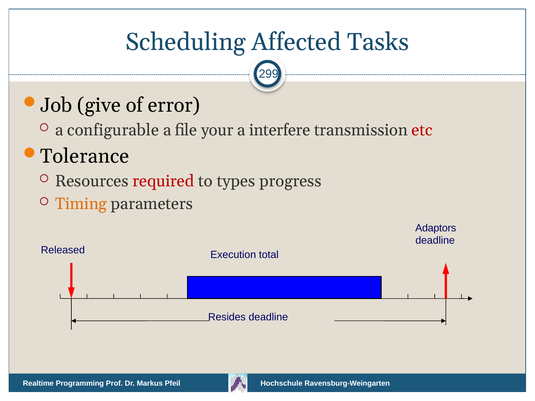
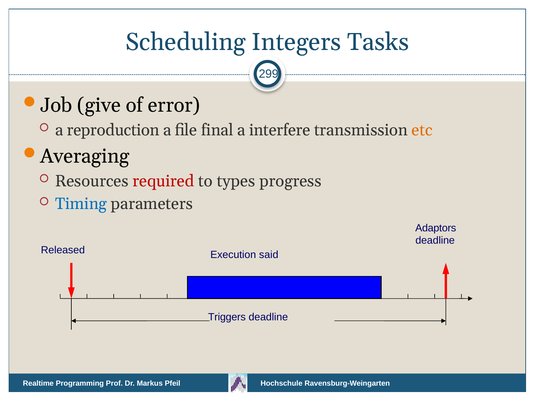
Affected: Affected -> Integers
configurable: configurable -> reproduction
your: your -> final
etc colour: red -> orange
Tolerance: Tolerance -> Averaging
Timing colour: orange -> blue
total: total -> said
Resides: Resides -> Triggers
